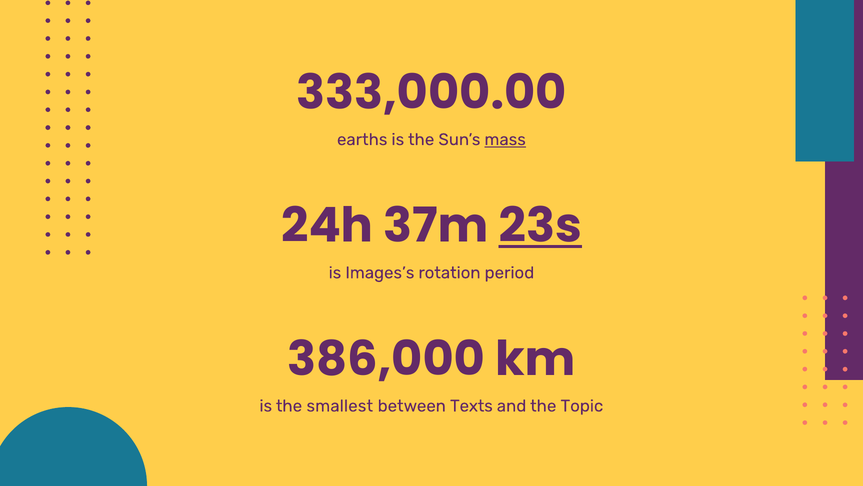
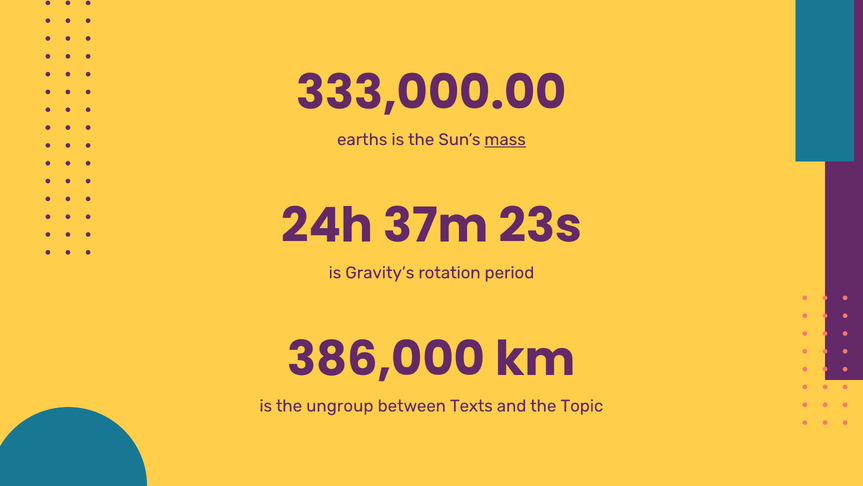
23s underline: present -> none
Images’s: Images’s -> Gravity’s
smallest: smallest -> ungroup
